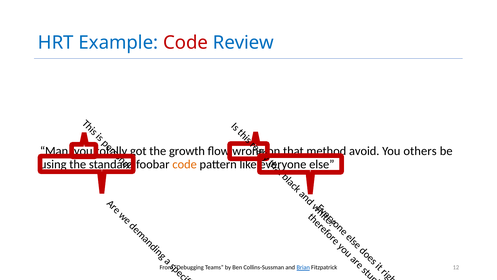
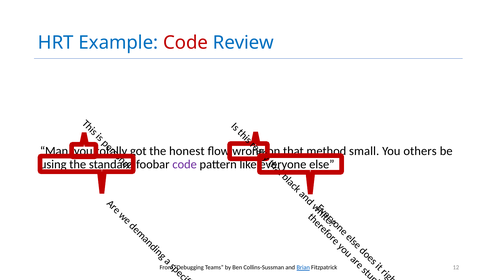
growth: growth -> honest
avoid: avoid -> small
code at (185, 164) colour: orange -> purple
